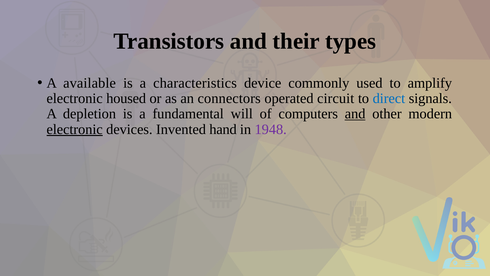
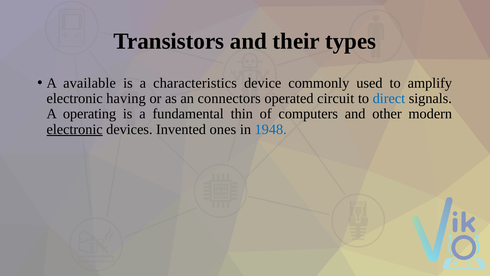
housed: housed -> having
depletion: depletion -> operating
will: will -> thin
and at (355, 114) underline: present -> none
hand: hand -> ones
1948 colour: purple -> blue
